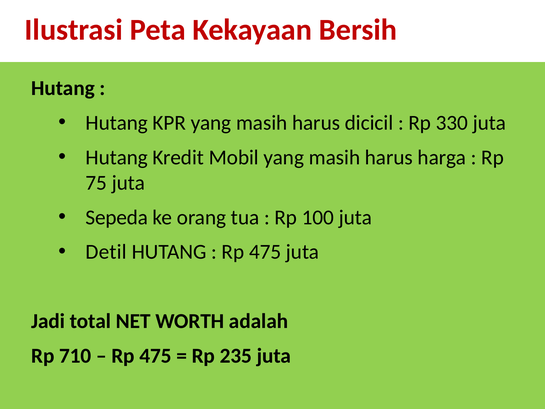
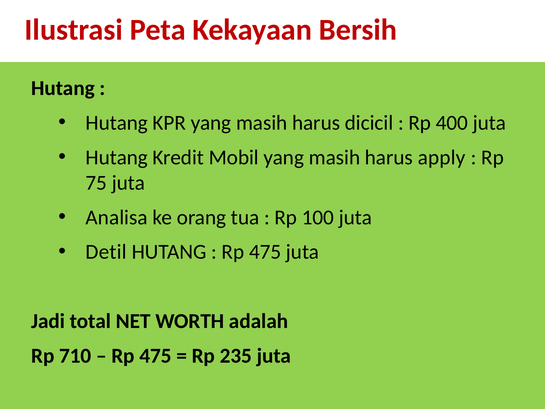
330: 330 -> 400
harga: harga -> apply
Sepeda: Sepeda -> Analisa
